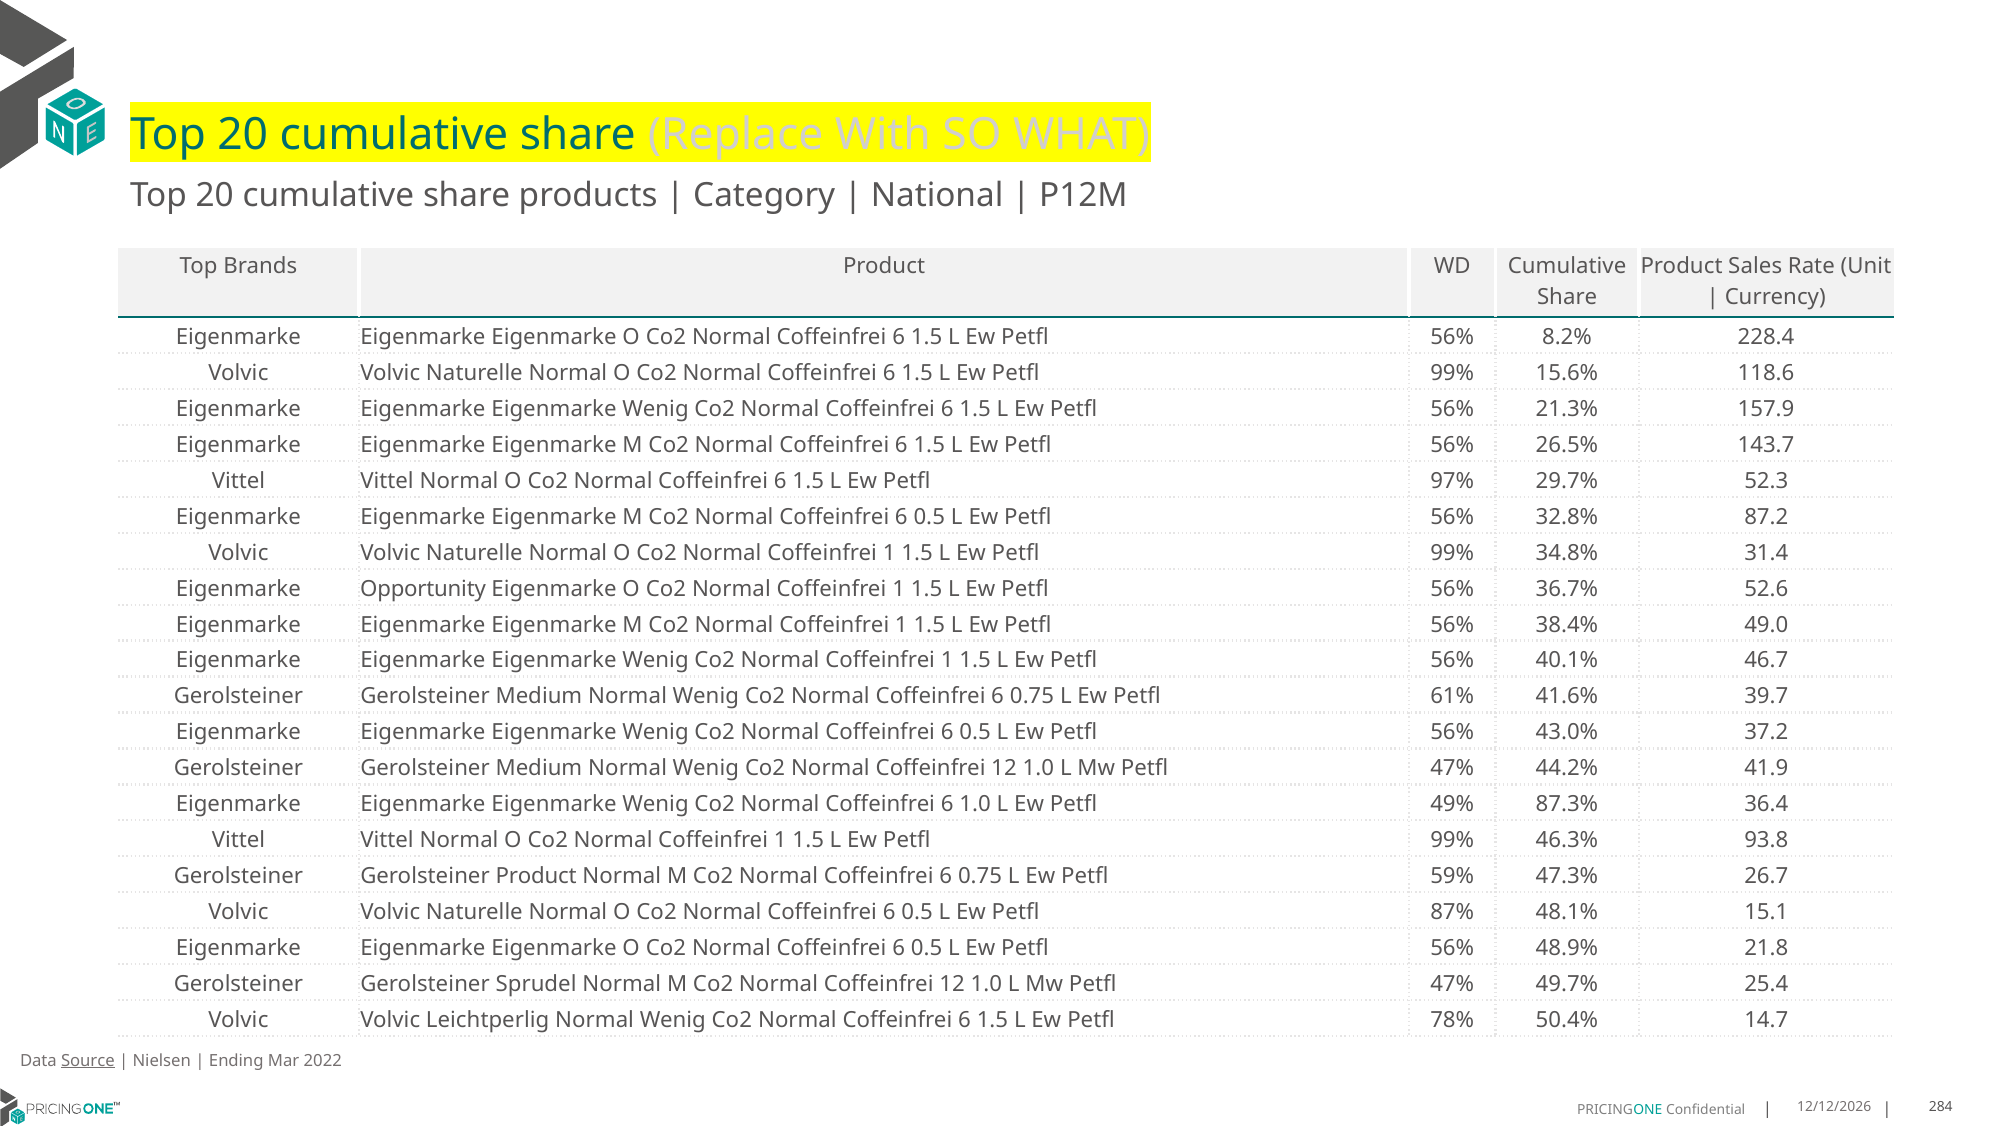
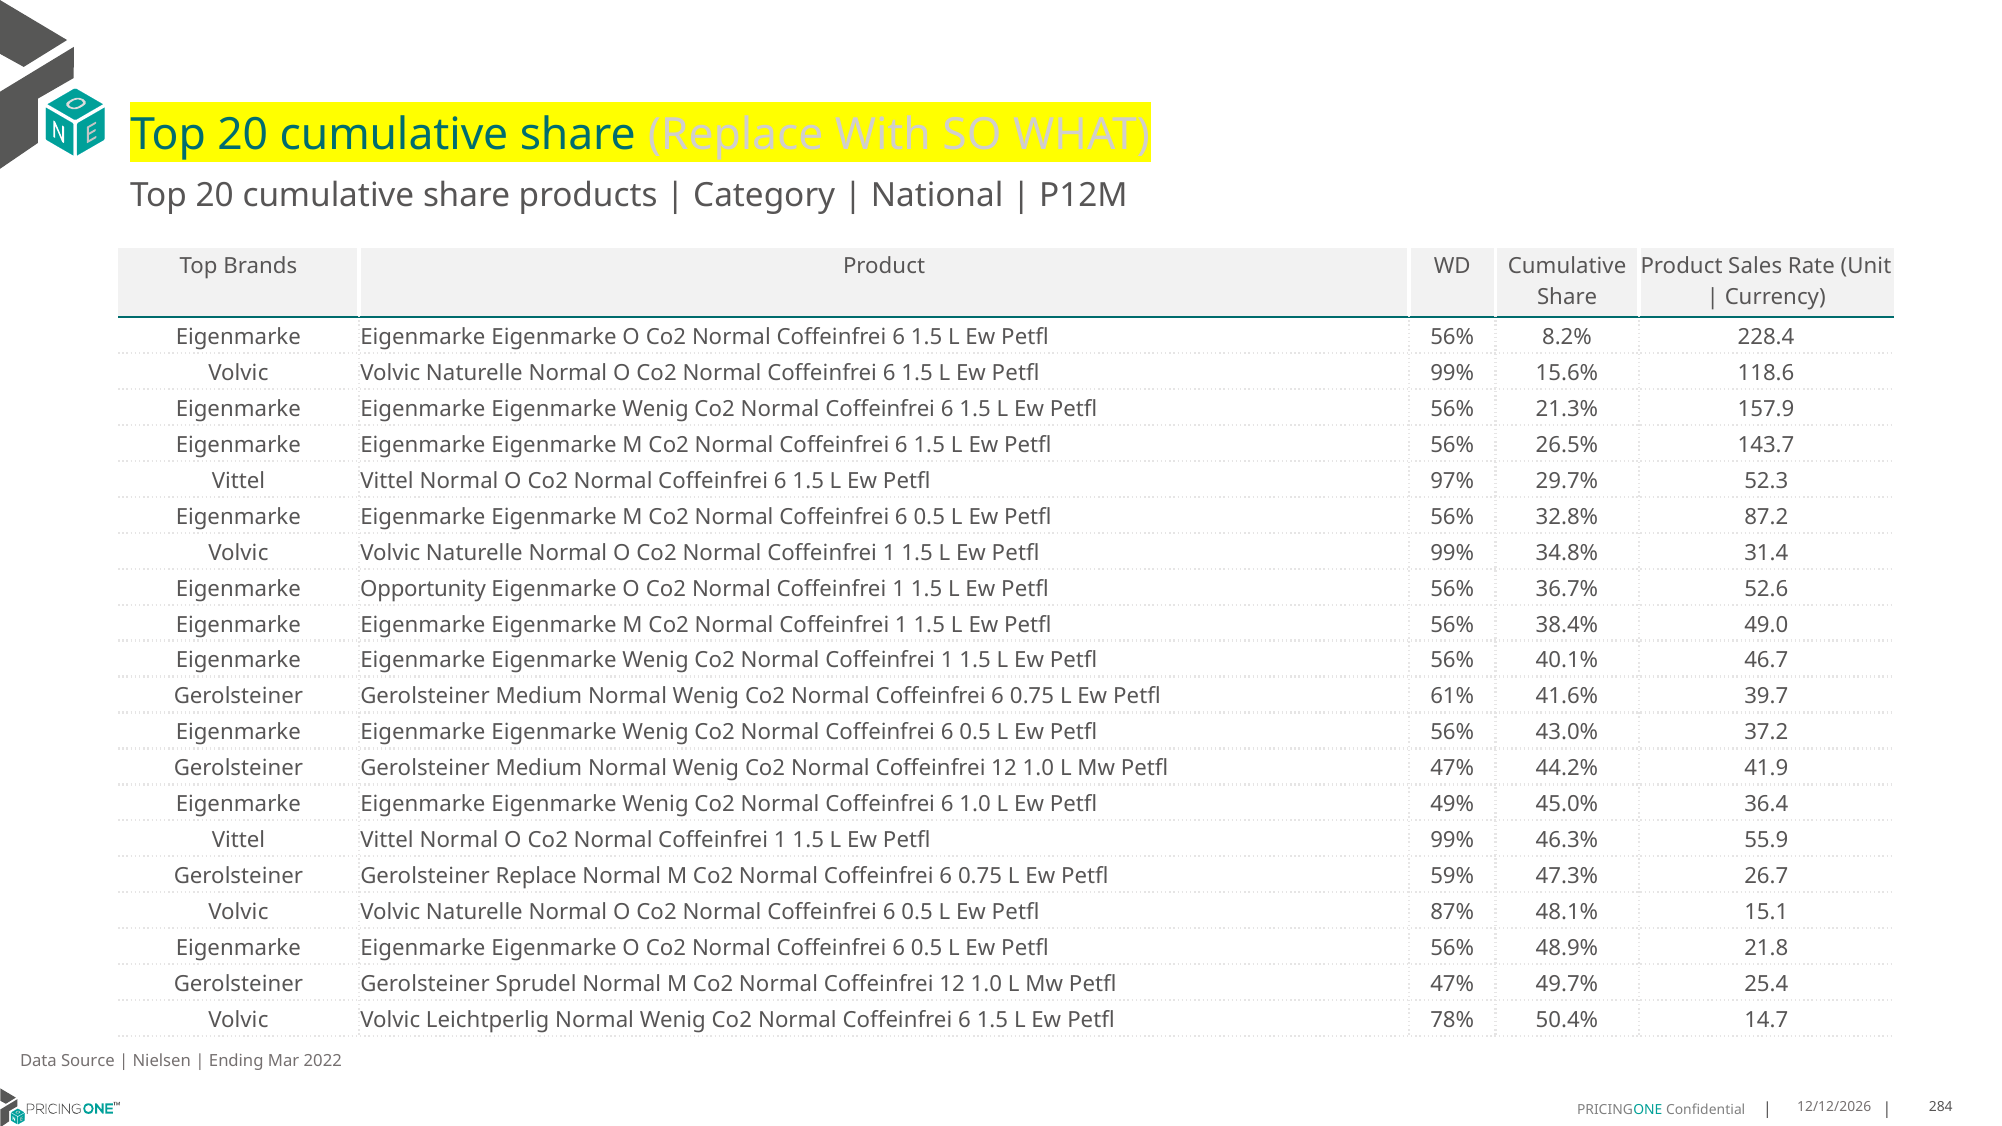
87.3%: 87.3% -> 45.0%
93.8: 93.8 -> 55.9
Gerolsteiner Product: Product -> Replace
Source underline: present -> none
